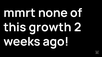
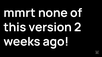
growth: growth -> version
